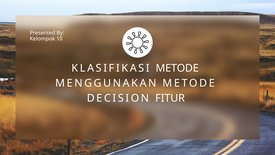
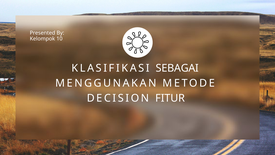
KLASIFIKASI METODE: METODE -> SEBAGAI
